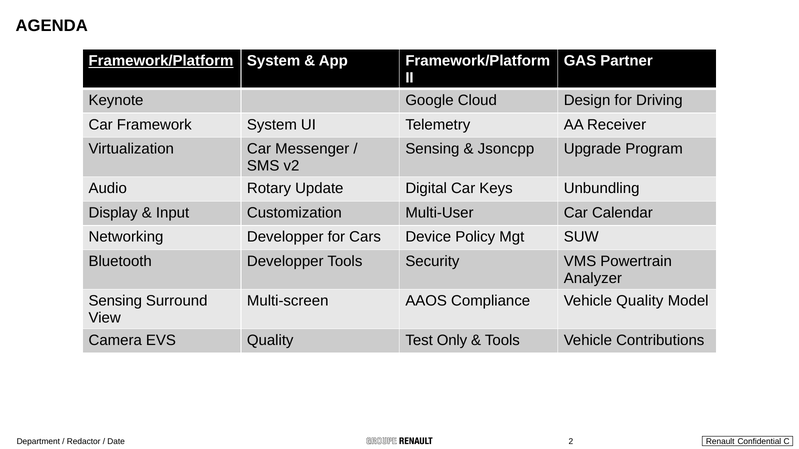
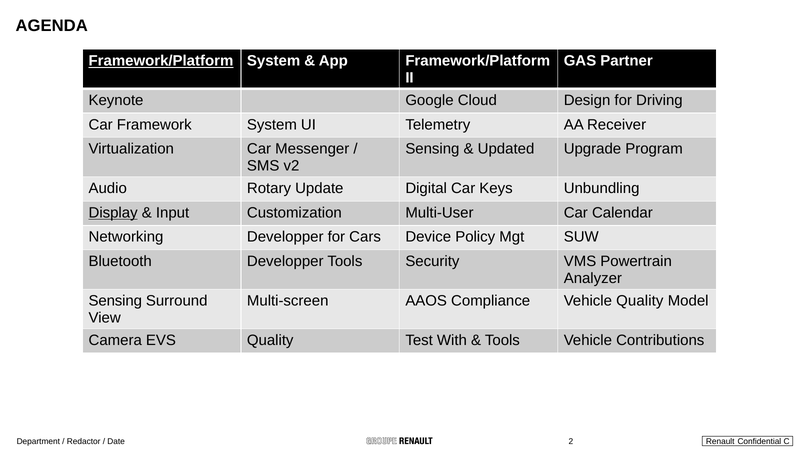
Jsoncpp: Jsoncpp -> Updated
Display underline: none -> present
Only: Only -> With
